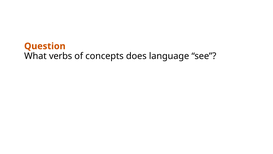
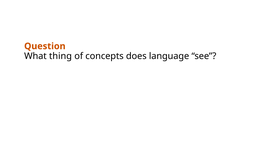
verbs: verbs -> thing
